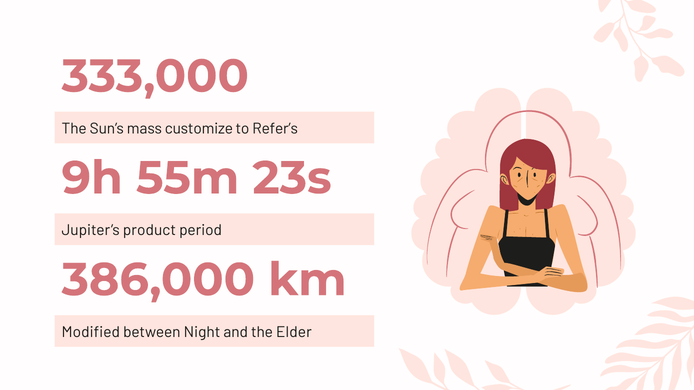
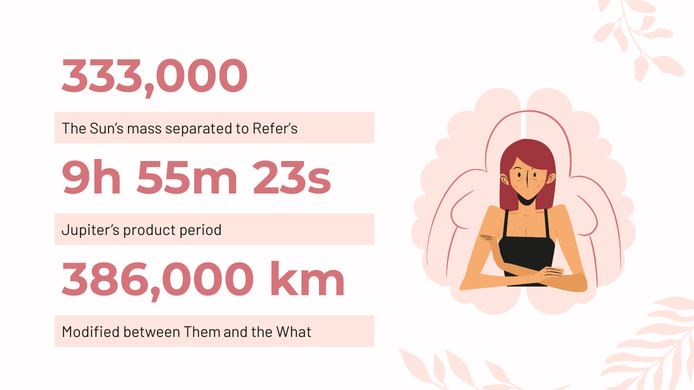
customize: customize -> separated
Night: Night -> Them
Elder: Elder -> What
